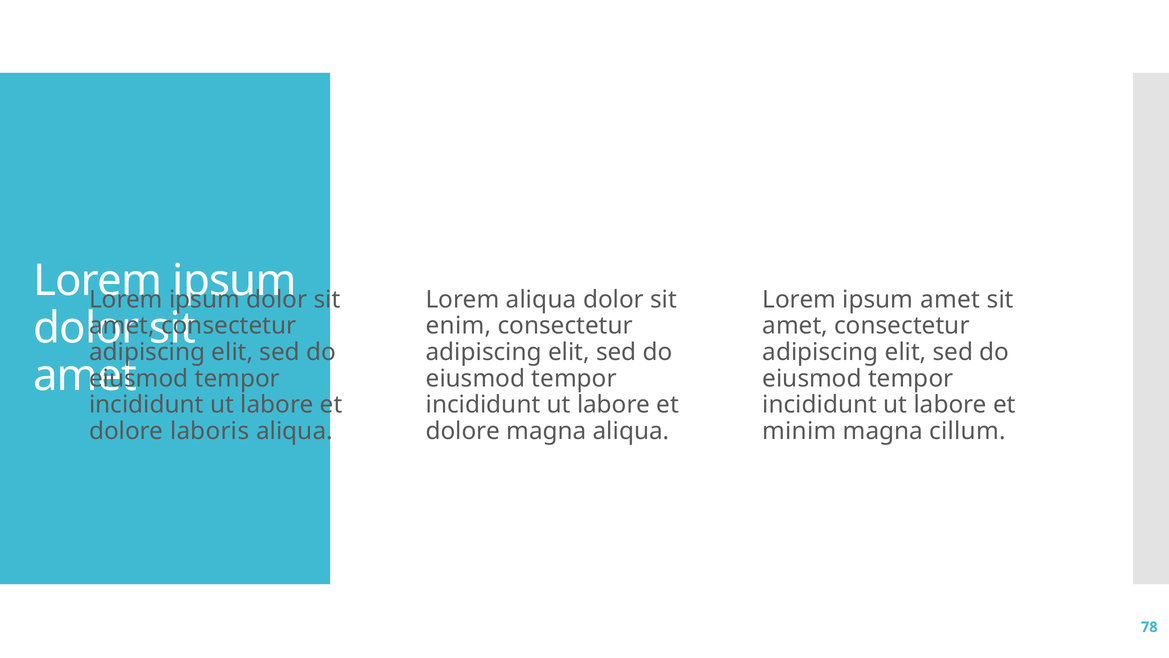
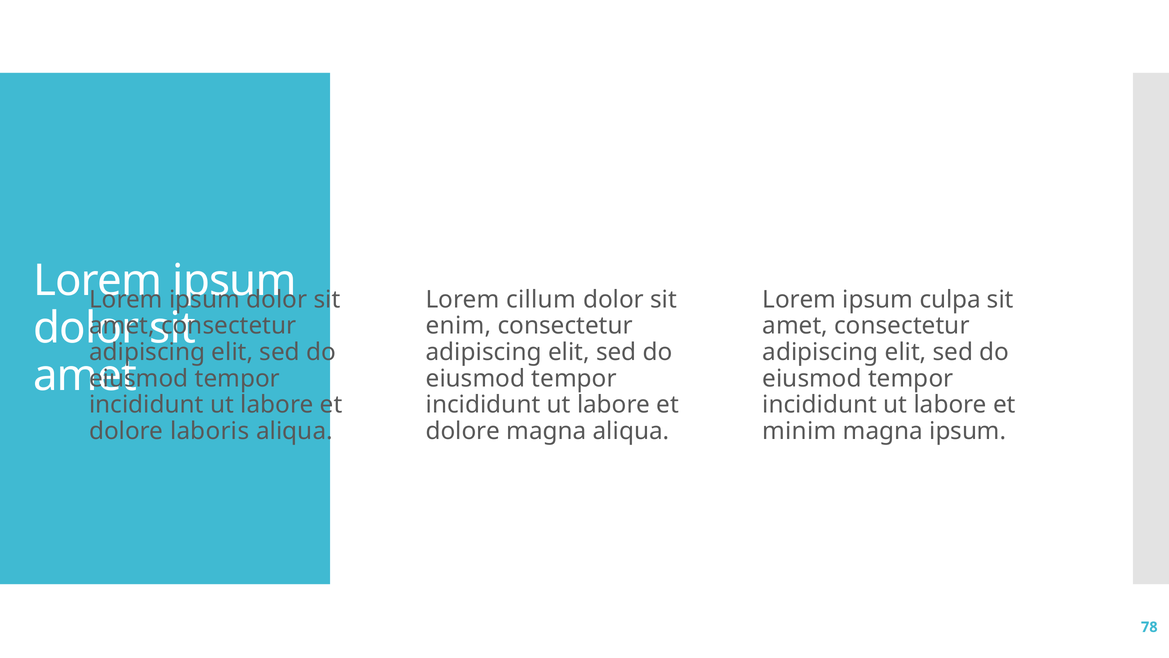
Lorem aliqua: aliqua -> cillum
ipsum amet: amet -> culpa
magna cillum: cillum -> ipsum
